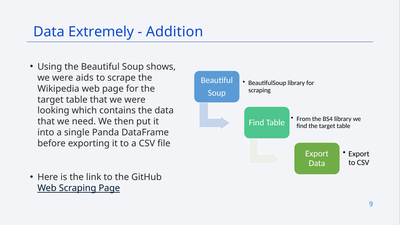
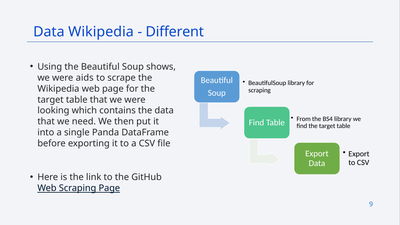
Data Extremely: Extremely -> Wikipedia
Addition: Addition -> Different
